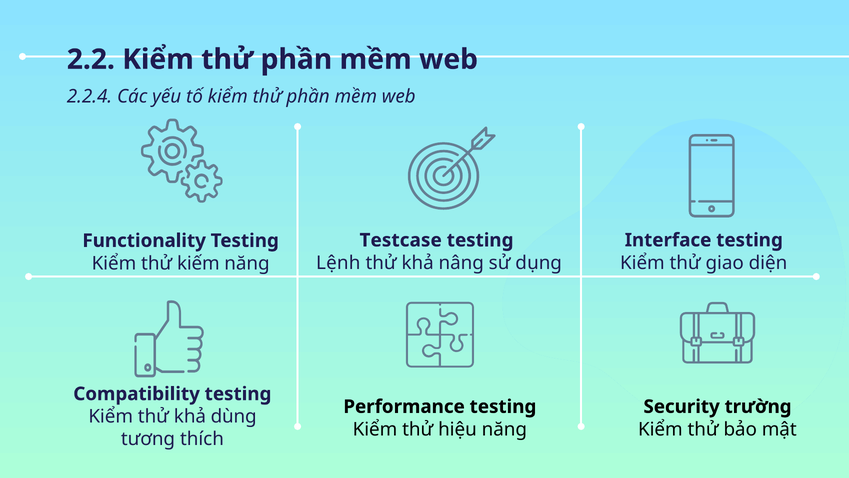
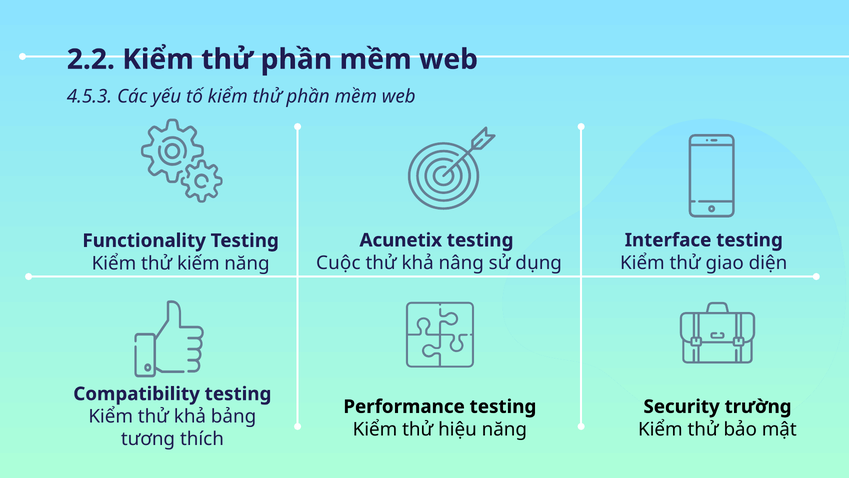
2.2.4: 2.2.4 -> 4.5.3
Testcase: Testcase -> Acunetix
Lệnh: Lệnh -> Cuộc
dùng: dùng -> bảng
